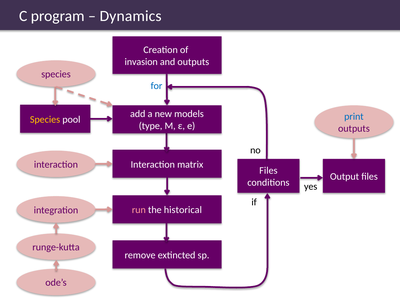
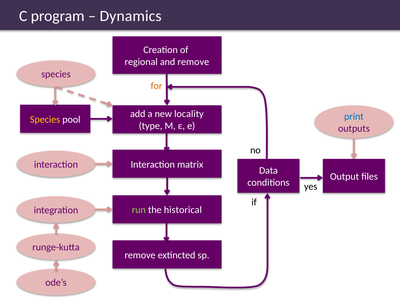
invasion: invasion -> regional
and outputs: outputs -> remove
for colour: blue -> orange
models: models -> locality
Files at (268, 171): Files -> Data
run colour: pink -> light green
